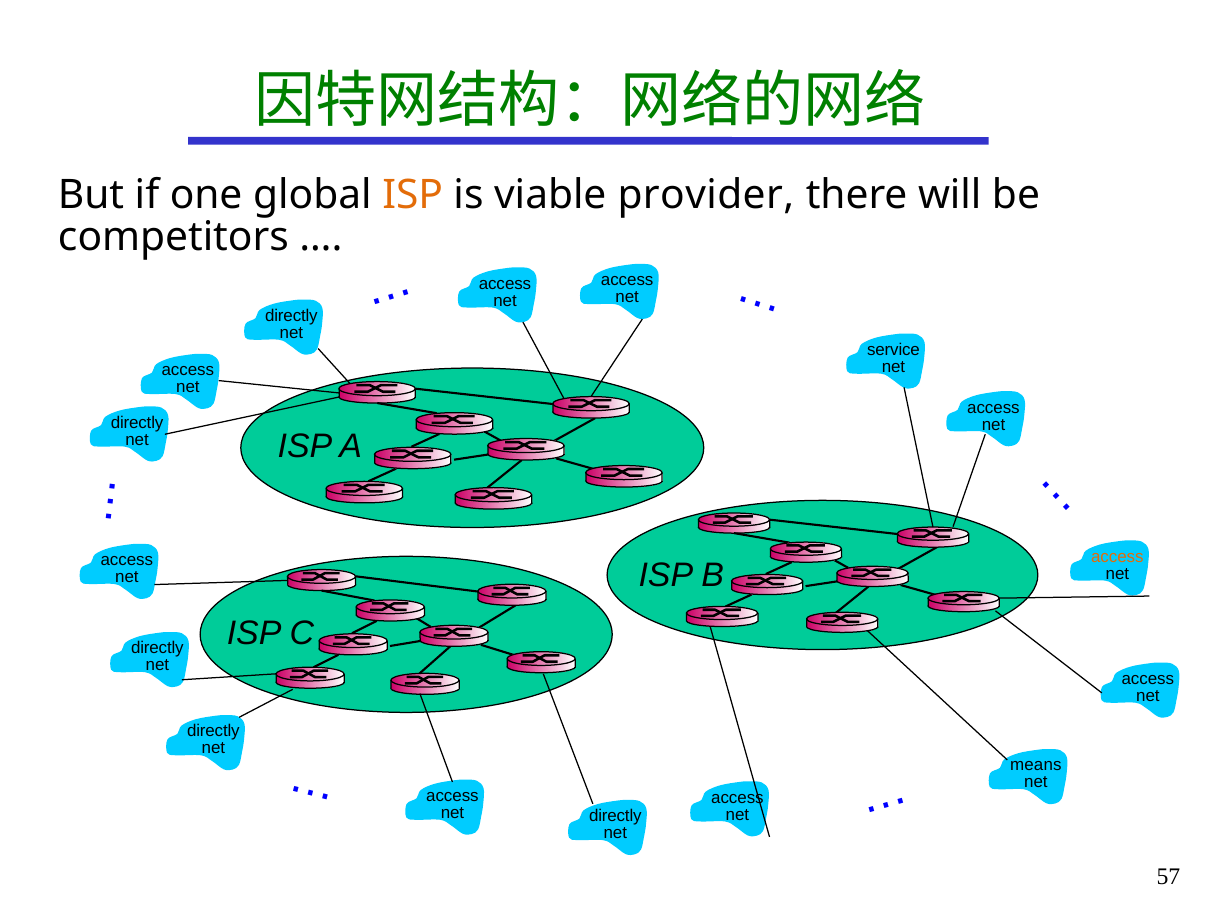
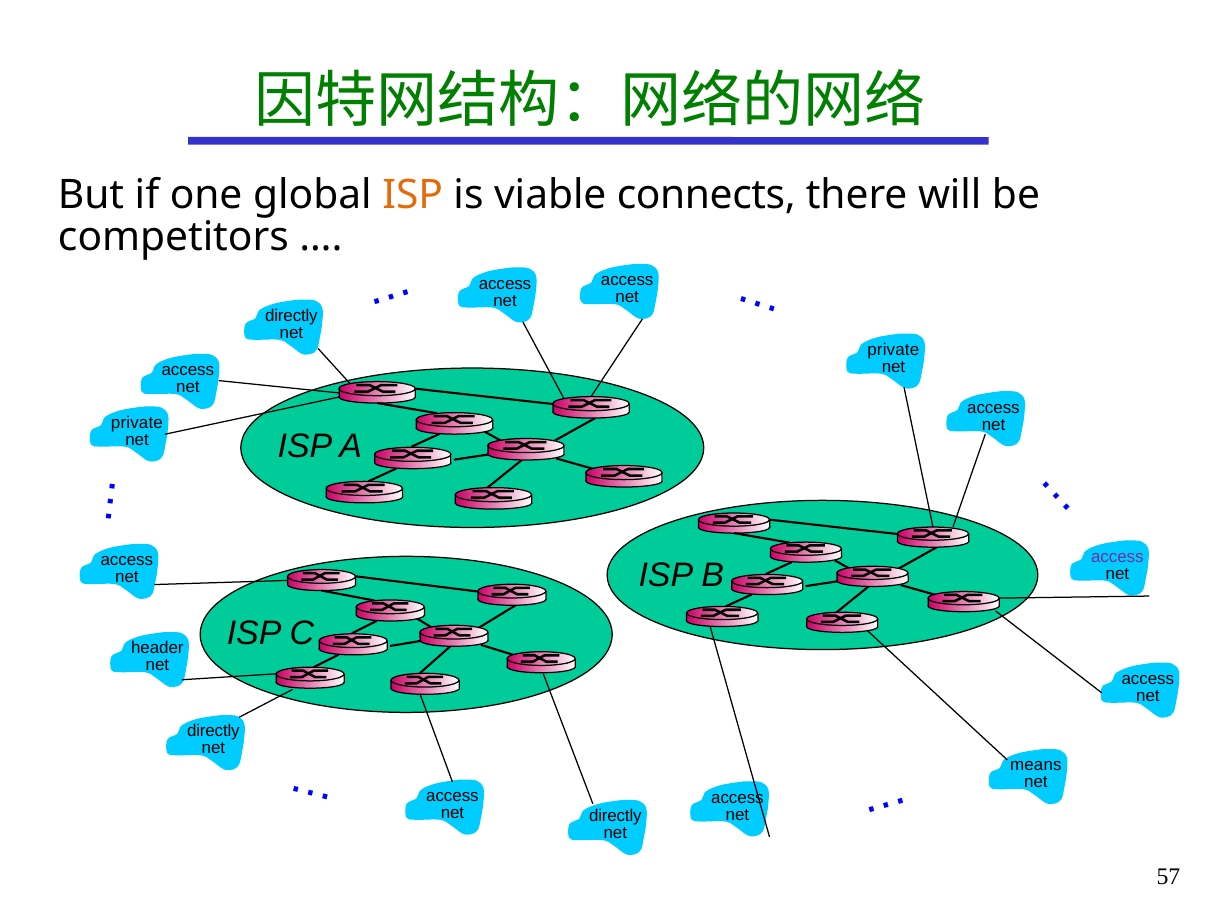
provider: provider -> connects
service at (893, 350): service -> private
directly at (137, 423): directly -> private
access at (1117, 557) colour: orange -> purple
directly at (157, 648): directly -> header
